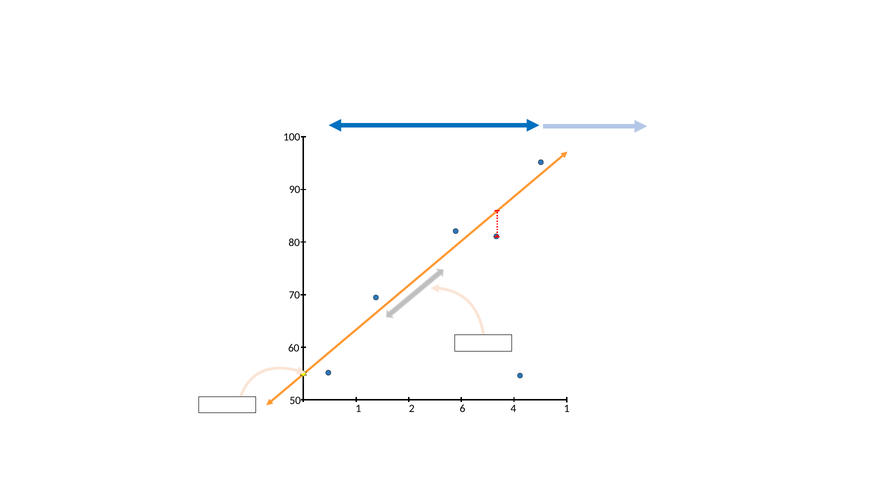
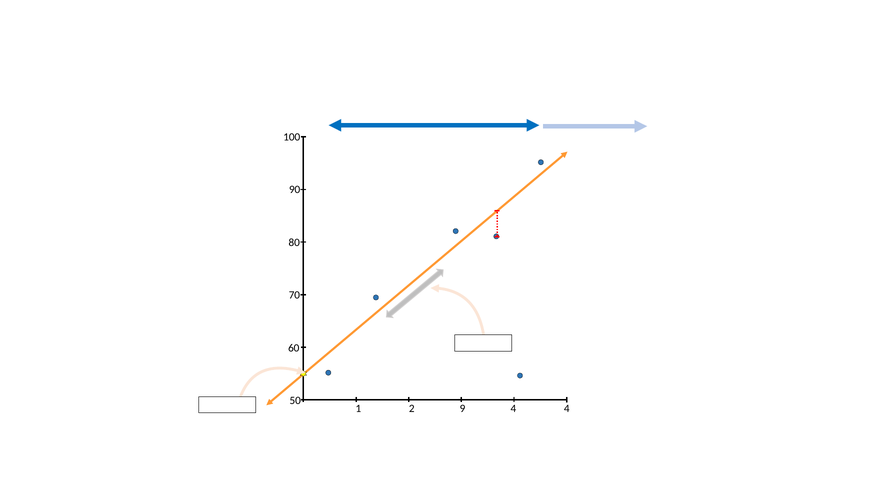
6: 6 -> 9
4 1: 1 -> 4
